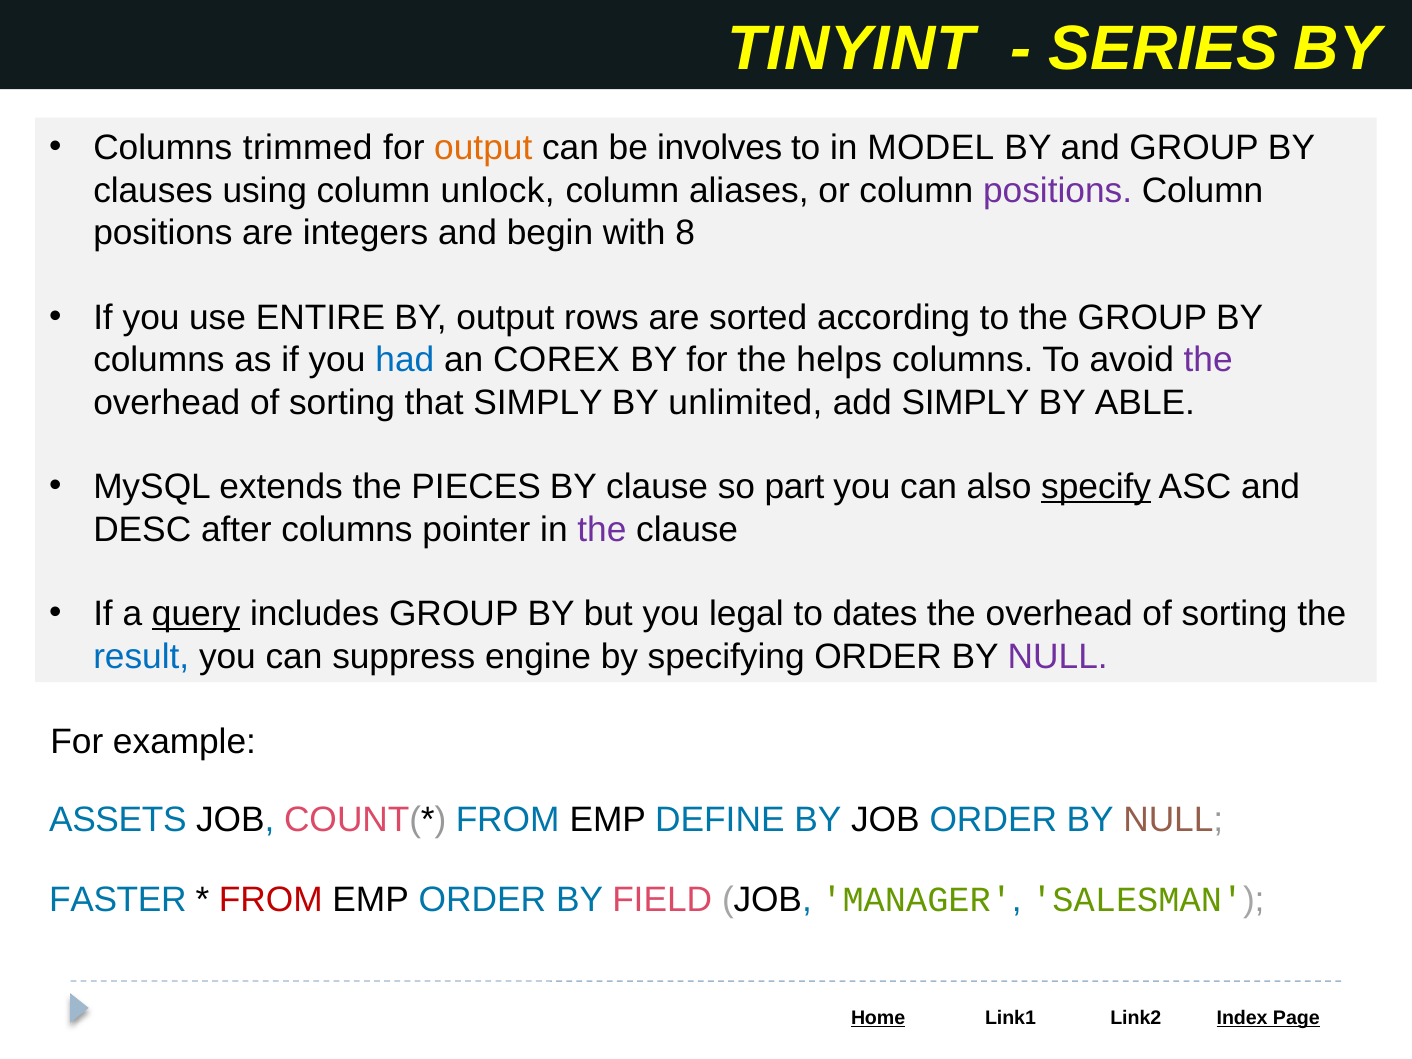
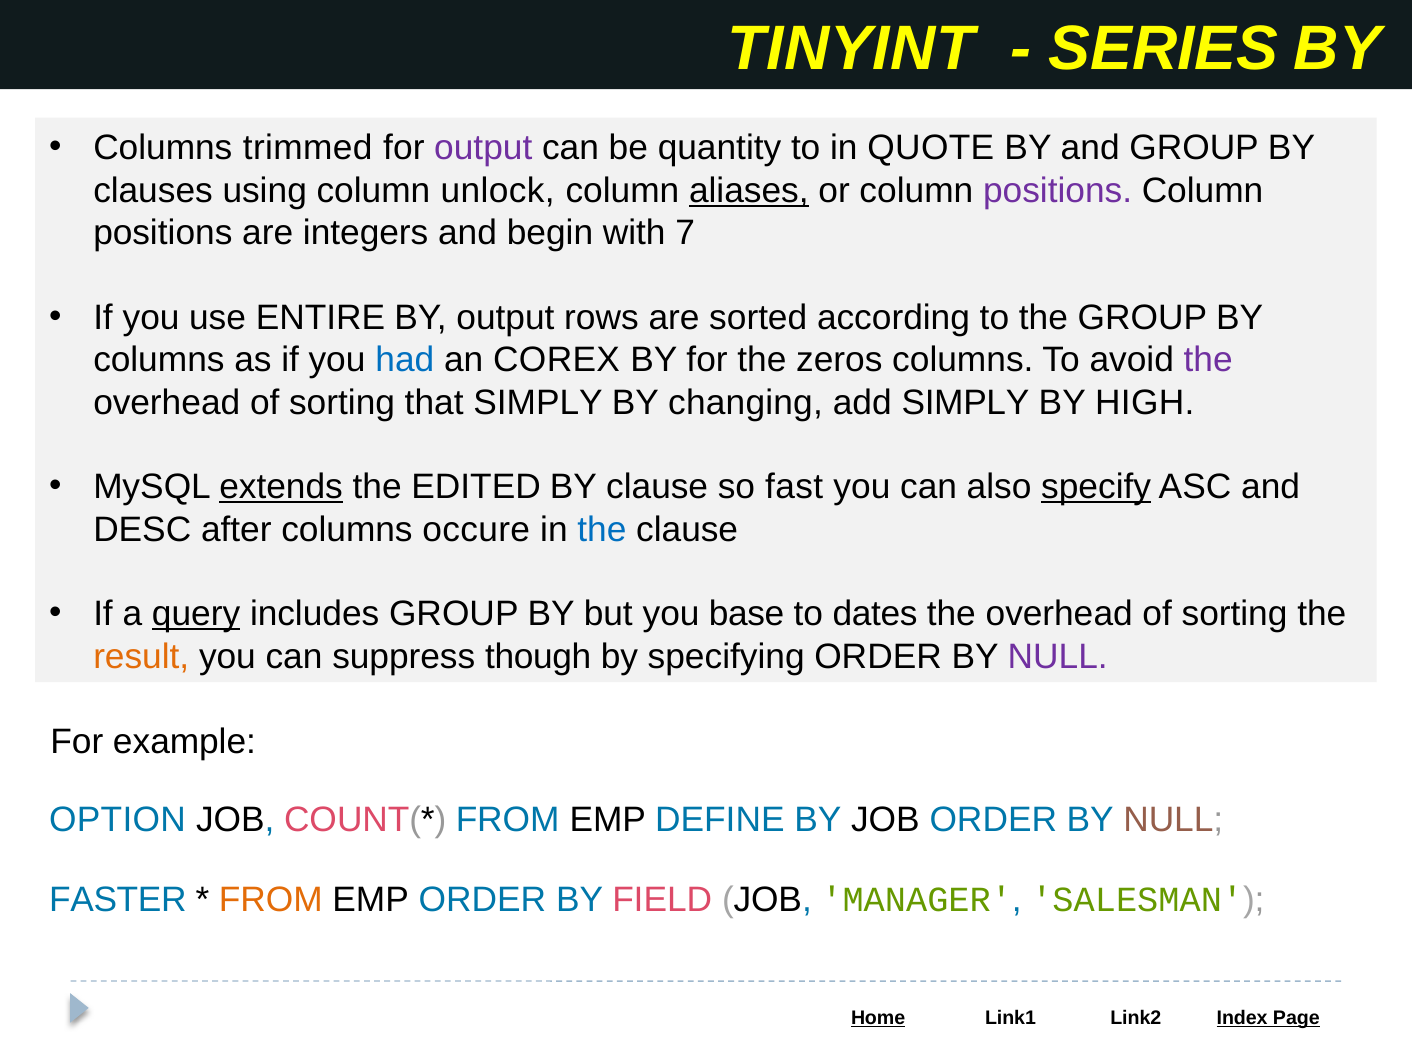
output at (483, 148) colour: orange -> purple
involves: involves -> quantity
MODEL: MODEL -> QUOTE
aliases underline: none -> present
8: 8 -> 7
helps: helps -> zeros
unlimited: unlimited -> changing
ABLE: ABLE -> HIGH
extends underline: none -> present
PIECES: PIECES -> EDITED
part: part -> fast
pointer: pointer -> occure
the at (602, 529) colour: purple -> blue
legal: legal -> base
result colour: blue -> orange
engine: engine -> though
ASSETS: ASSETS -> OPTION
FROM at (271, 900) colour: red -> orange
